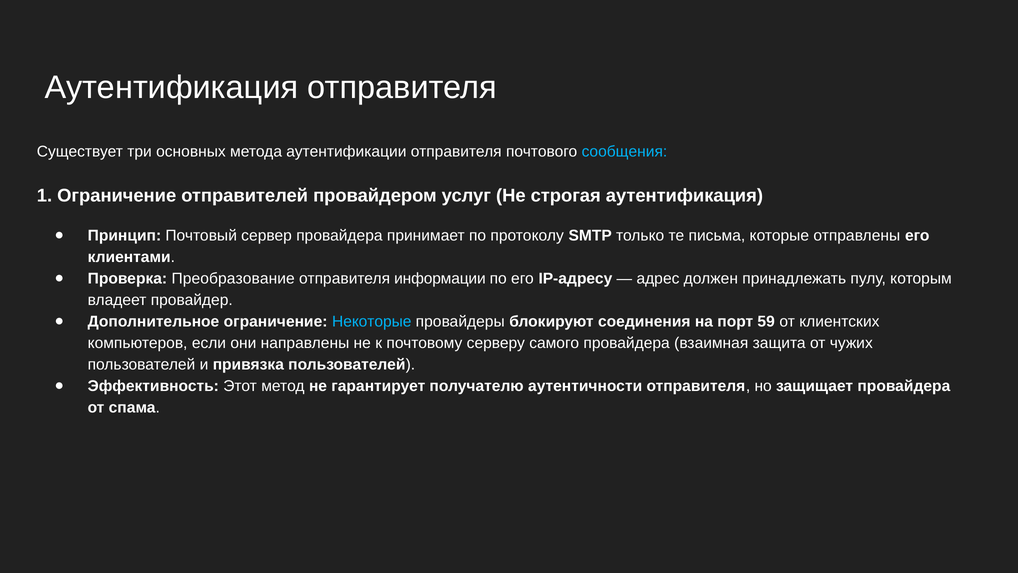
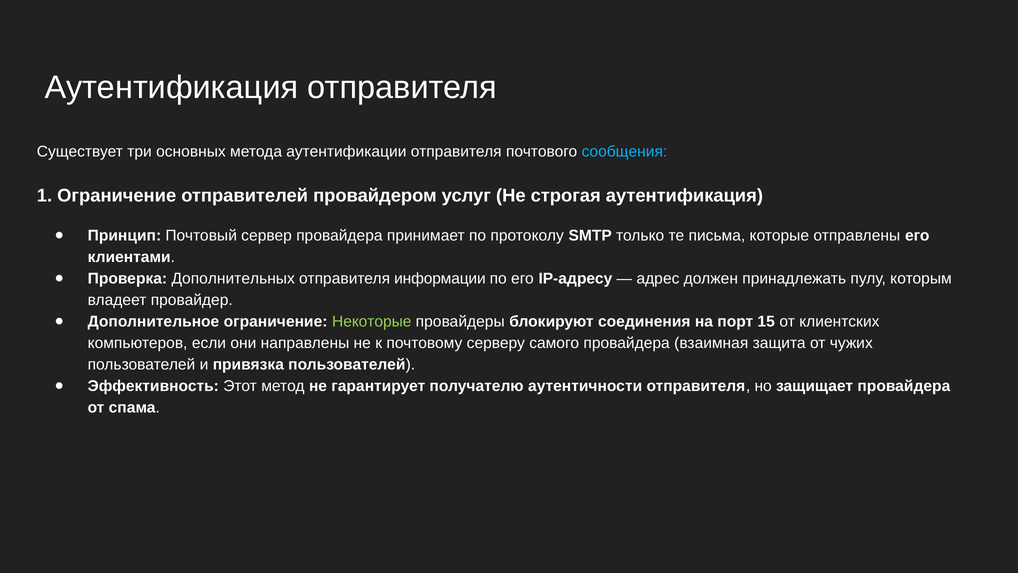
Преобразование: Преобразование -> Дополнительных
Некоторые colour: light blue -> light green
59: 59 -> 15
